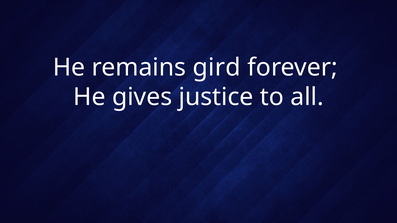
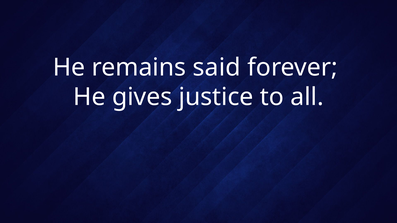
gird: gird -> said
